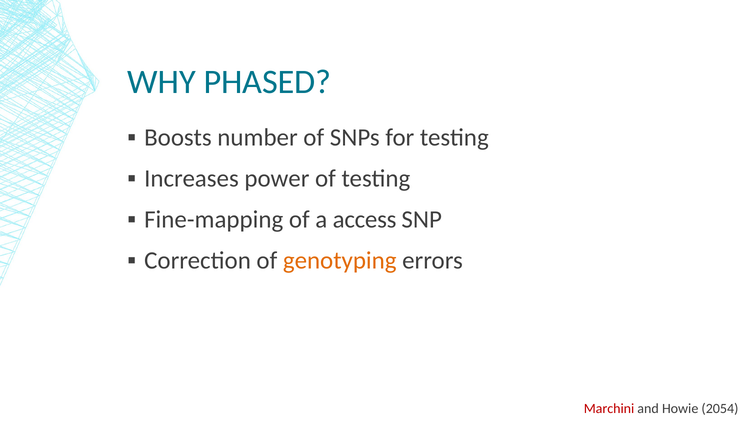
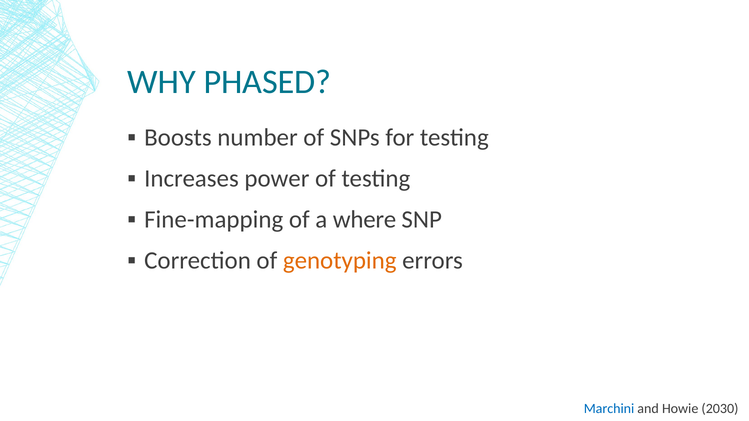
access: access -> where
Marchini colour: red -> blue
2054: 2054 -> 2030
